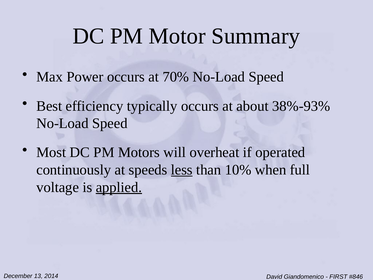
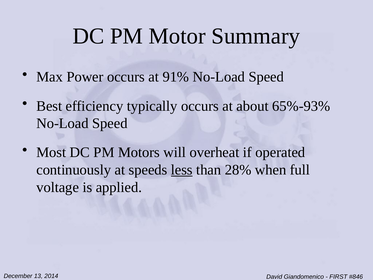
70%: 70% -> 91%
38%-93%: 38%-93% -> 65%-93%
10%: 10% -> 28%
applied underline: present -> none
